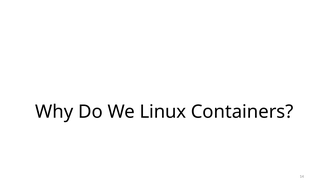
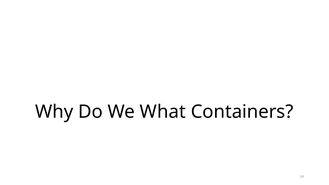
Linux: Linux -> What
